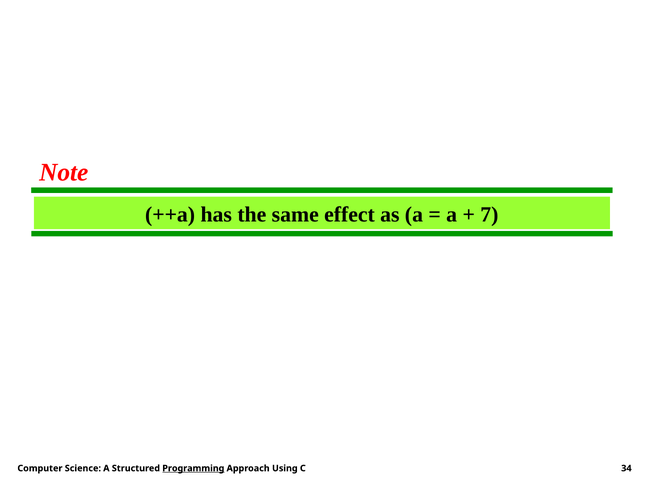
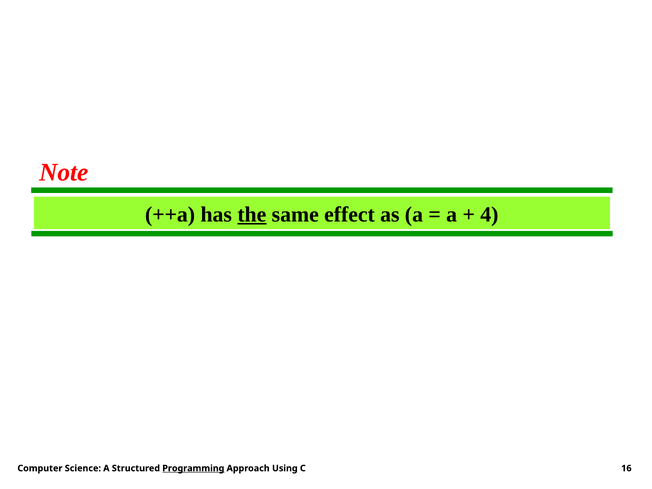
the underline: none -> present
7: 7 -> 4
34: 34 -> 16
